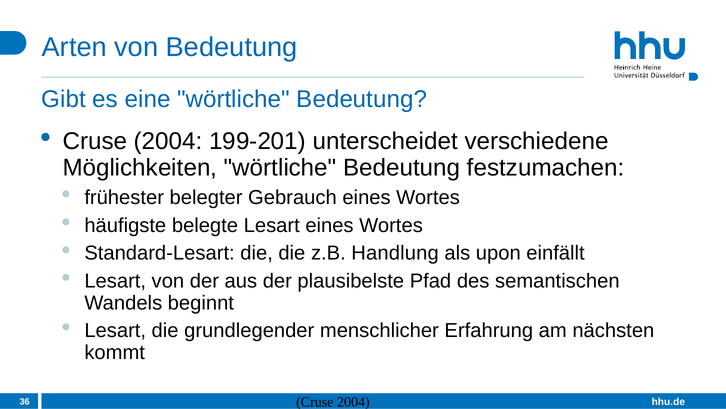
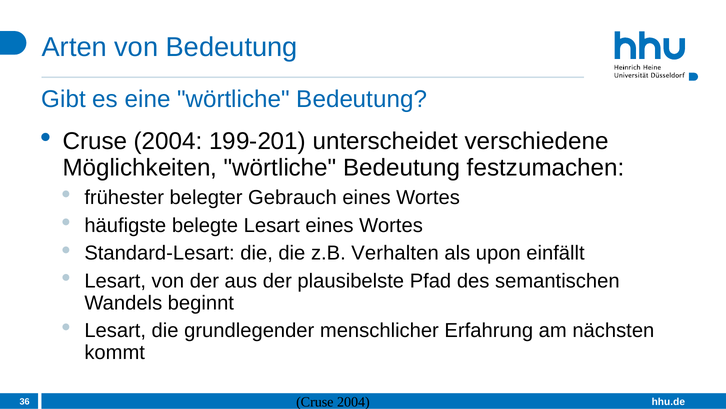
Handlung: Handlung -> Verhalten
